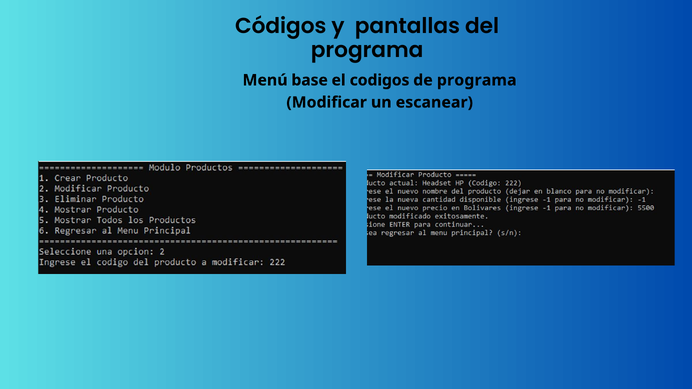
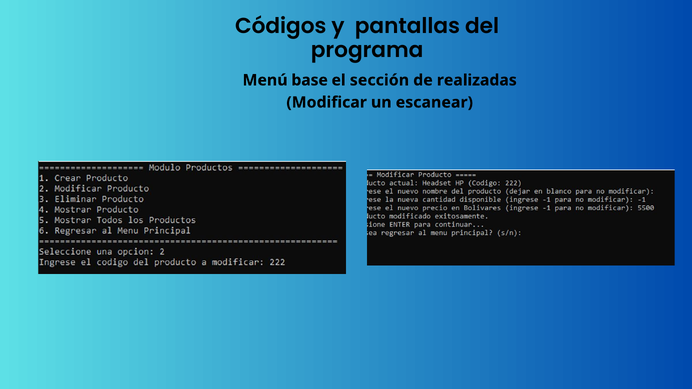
codigos: codigos -> sección
de programa: programa -> realizadas
